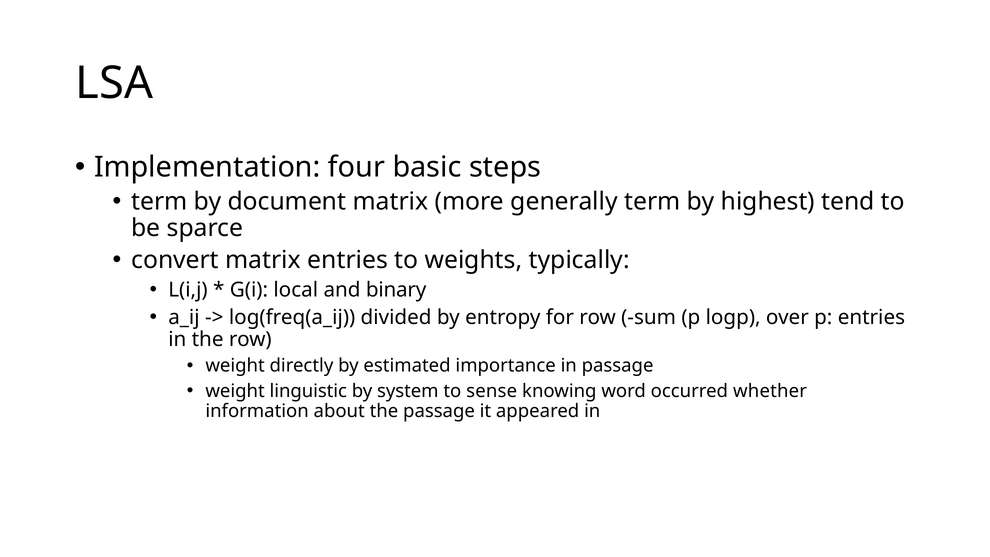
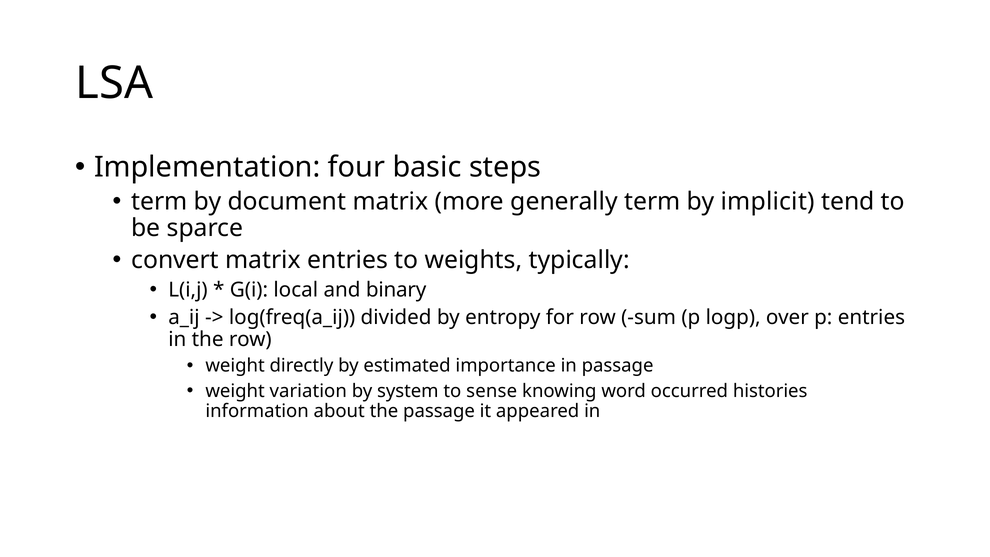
highest: highest -> implicit
linguistic: linguistic -> variation
whether: whether -> histories
